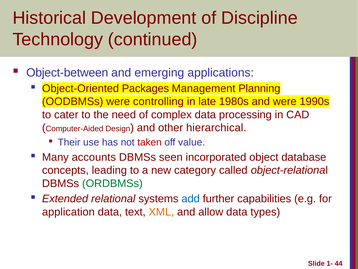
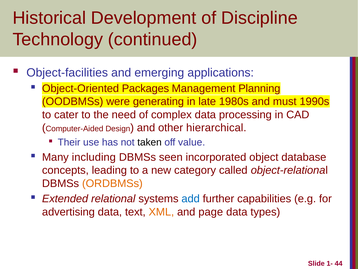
Object-between: Object-between -> Object-facilities
controlling: controlling -> generating
and were: were -> must
taken colour: red -> black
accounts: accounts -> including
ORDBMSs colour: green -> orange
application: application -> advertising
allow: allow -> page
